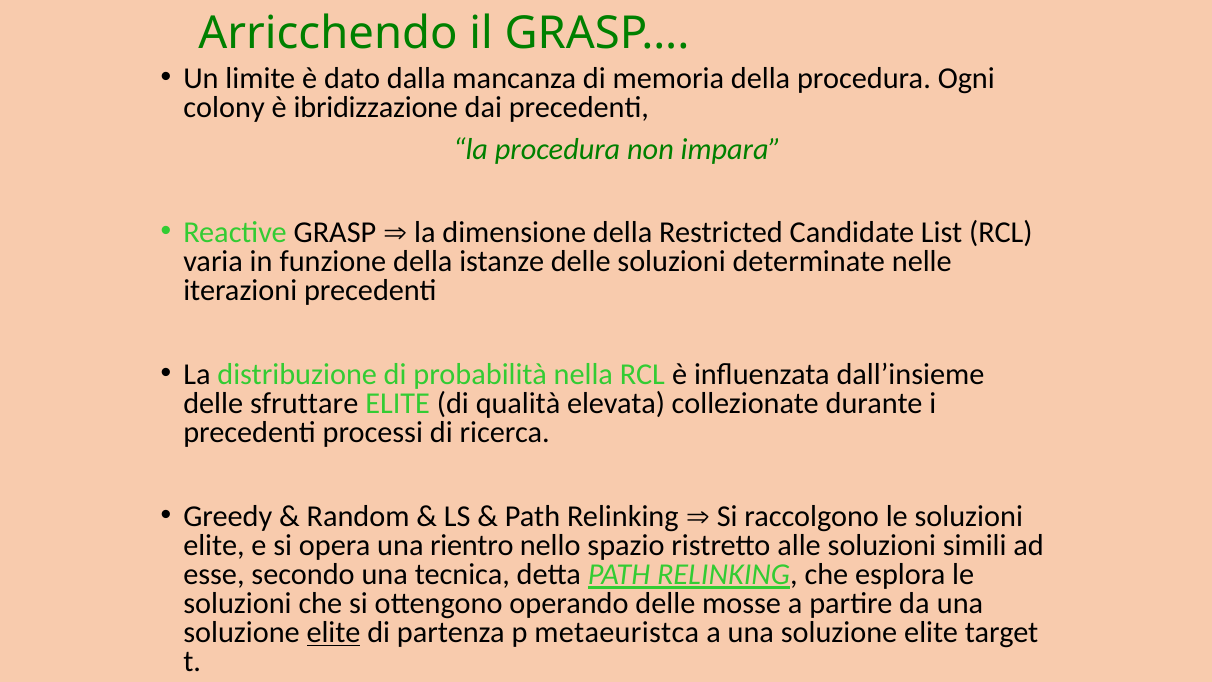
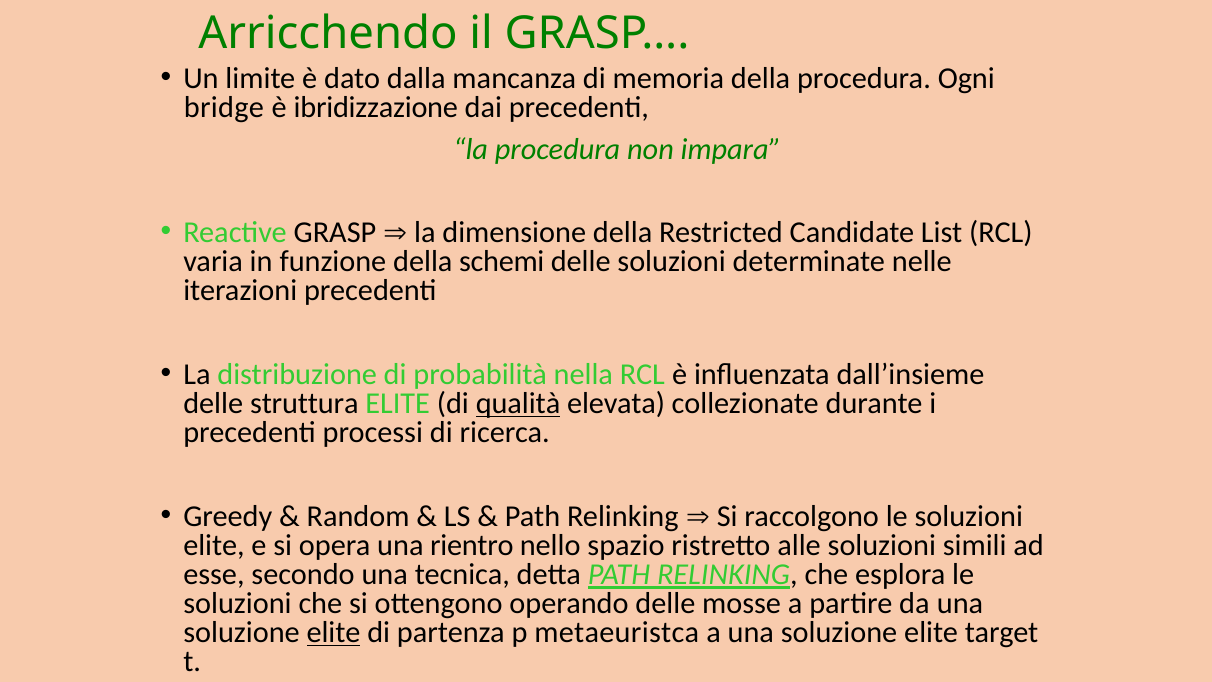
colony: colony -> bridge
istanze: istanze -> schemi
sfruttare: sfruttare -> struttura
qualità underline: none -> present
